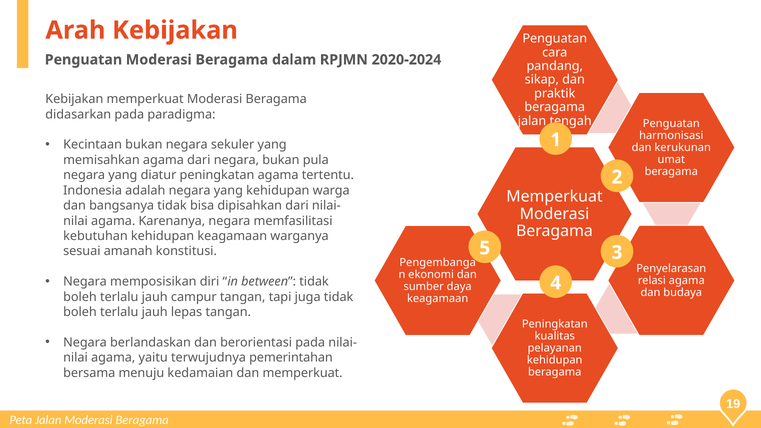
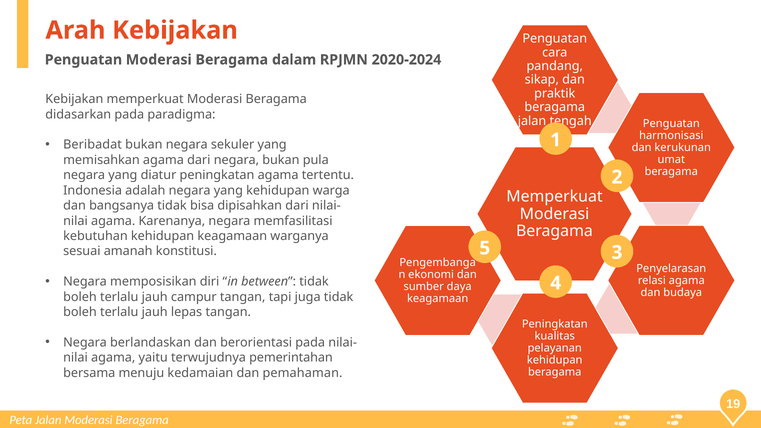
Kecintaan: Kecintaan -> Beribadat
dan memperkuat: memperkuat -> pemahaman
